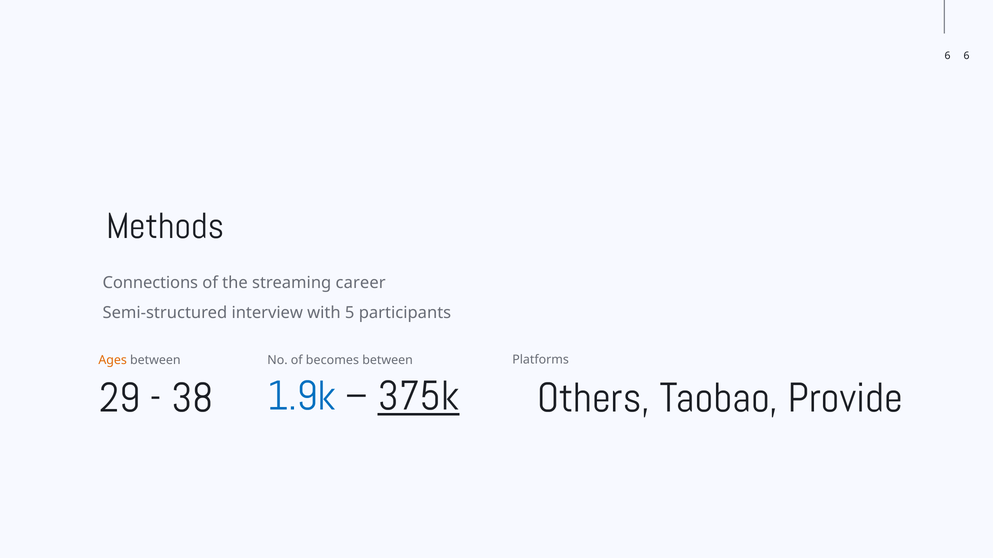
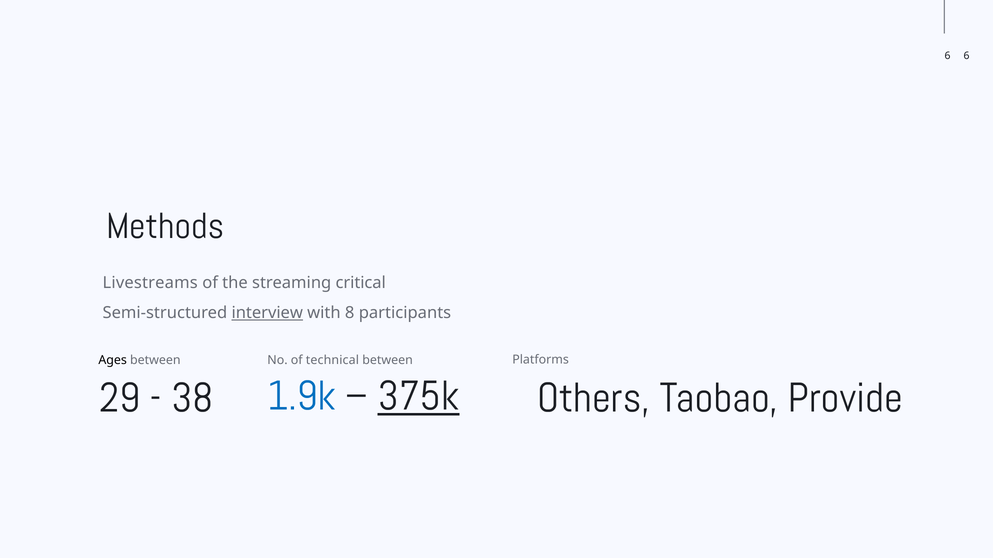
Connections: Connections -> Livestreams
career: career -> critical
interview underline: none -> present
5: 5 -> 8
Ages colour: orange -> black
becomes: becomes -> technical
